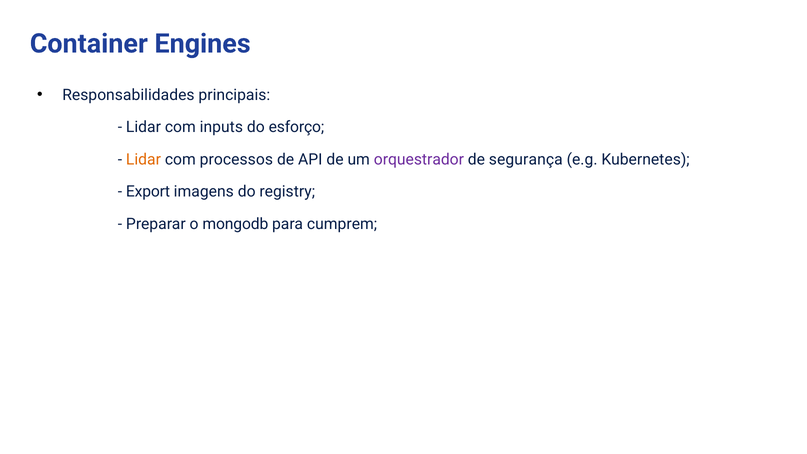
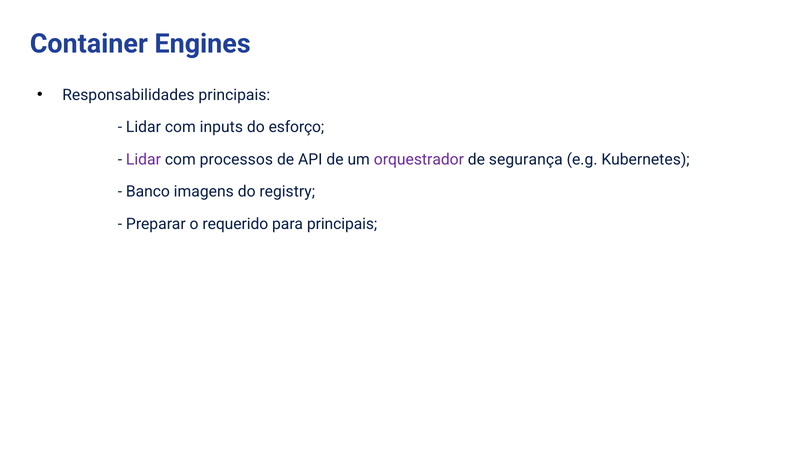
Lidar at (143, 159) colour: orange -> purple
Export: Export -> Banco
mongodb: mongodb -> requerido
para cumprem: cumprem -> principais
